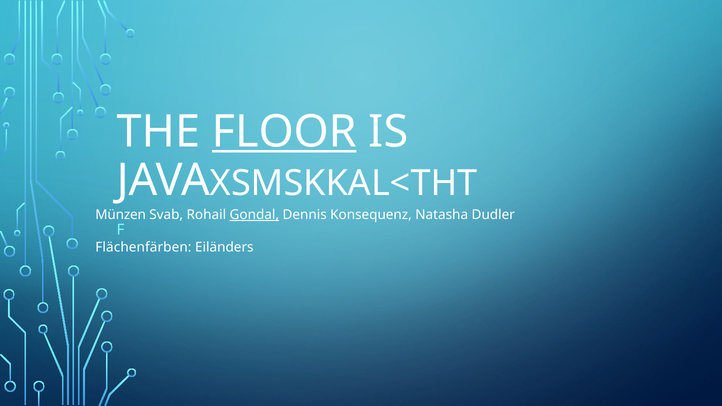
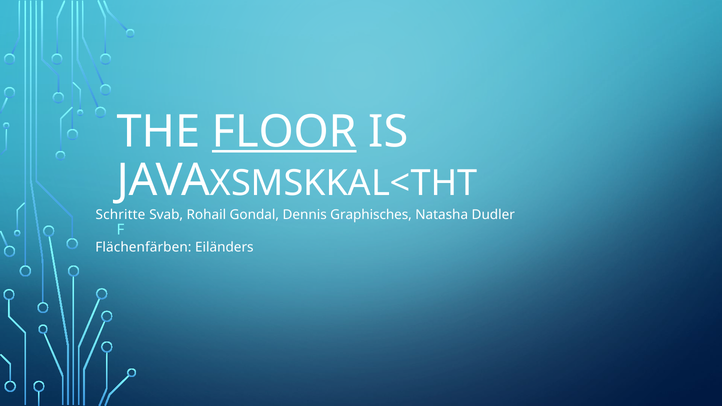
Münzen: Münzen -> Schritte
Gondal underline: present -> none
Konsequenz: Konsequenz -> Graphisches
